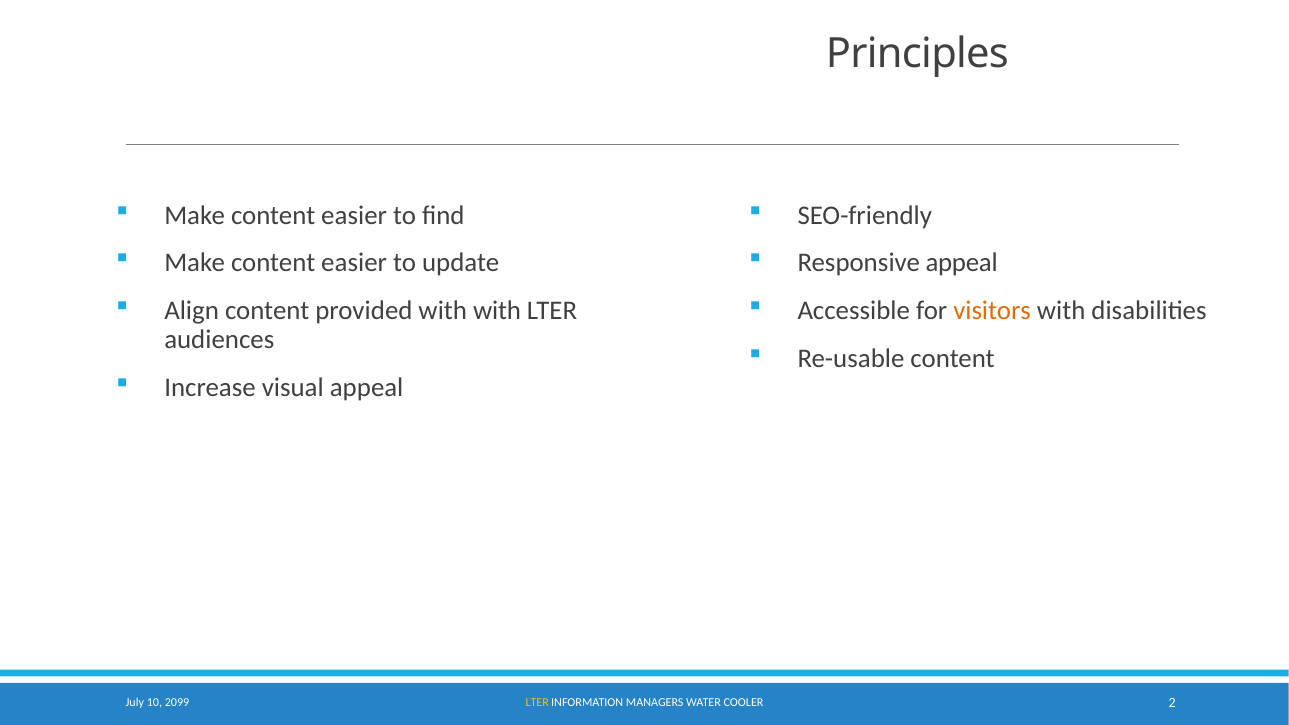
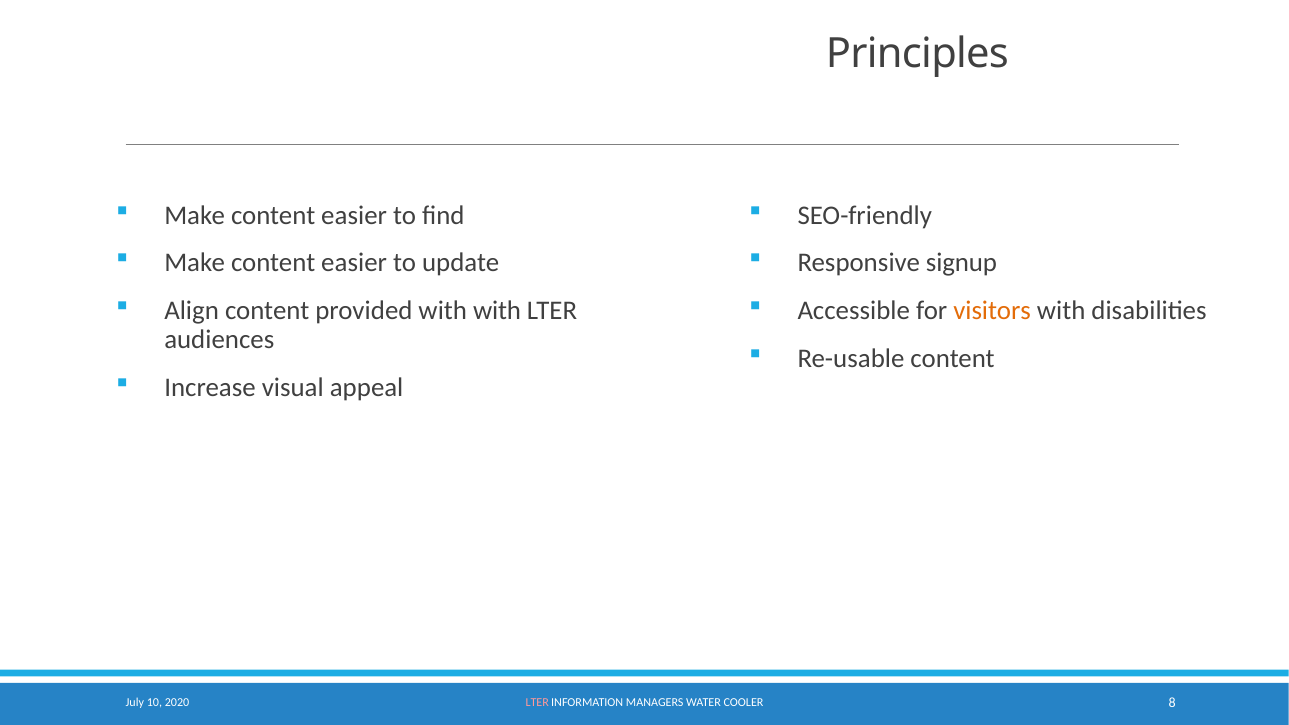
Responsive appeal: appeal -> signup
2099: 2099 -> 2020
LTER at (537, 703) colour: yellow -> pink
2: 2 -> 8
